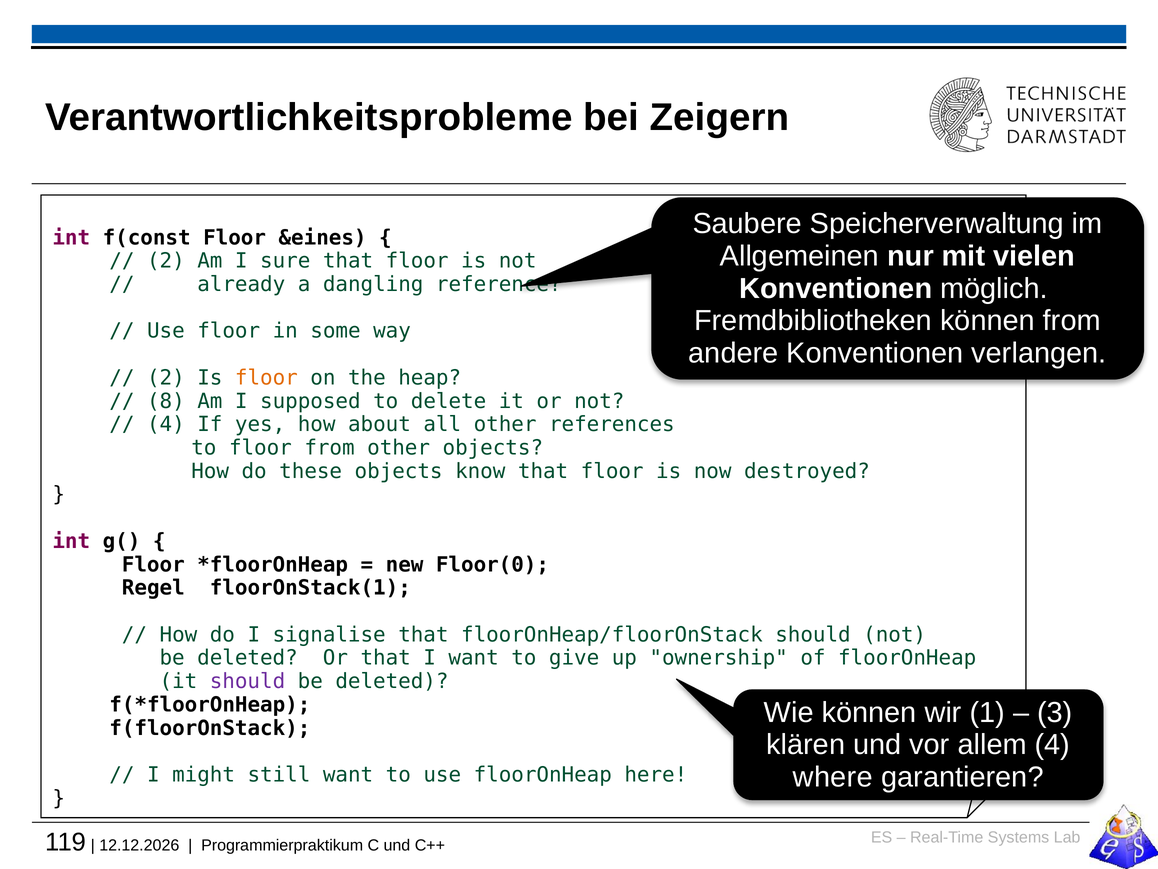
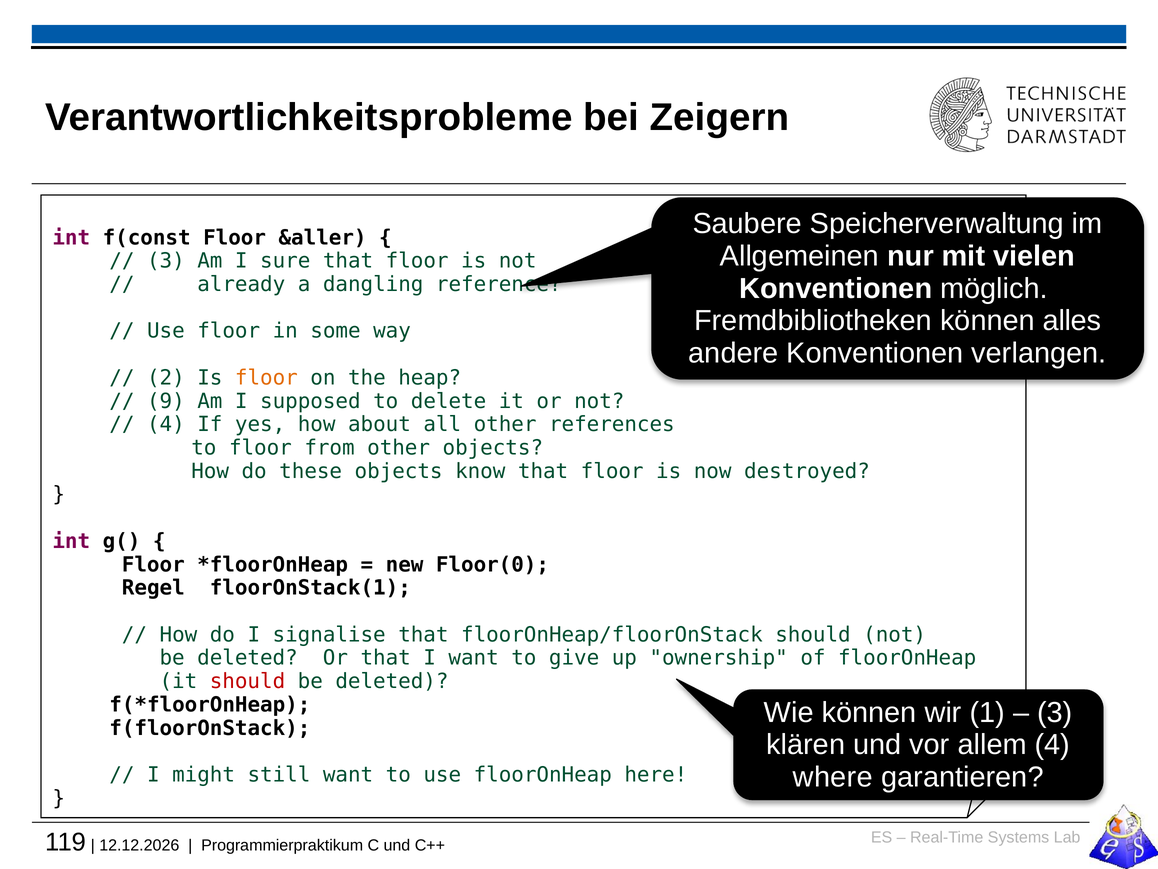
&eines: &eines -> &aller
2 at (166, 261): 2 -> 3
können from: from -> alles
8: 8 -> 9
should at (248, 681) colour: purple -> red
